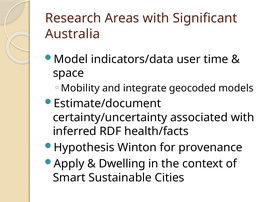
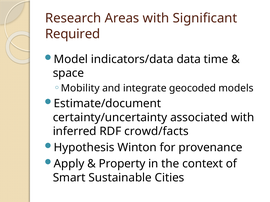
Australia: Australia -> Required
user: user -> data
health/facts: health/facts -> crowd/facts
Dwelling: Dwelling -> Property
